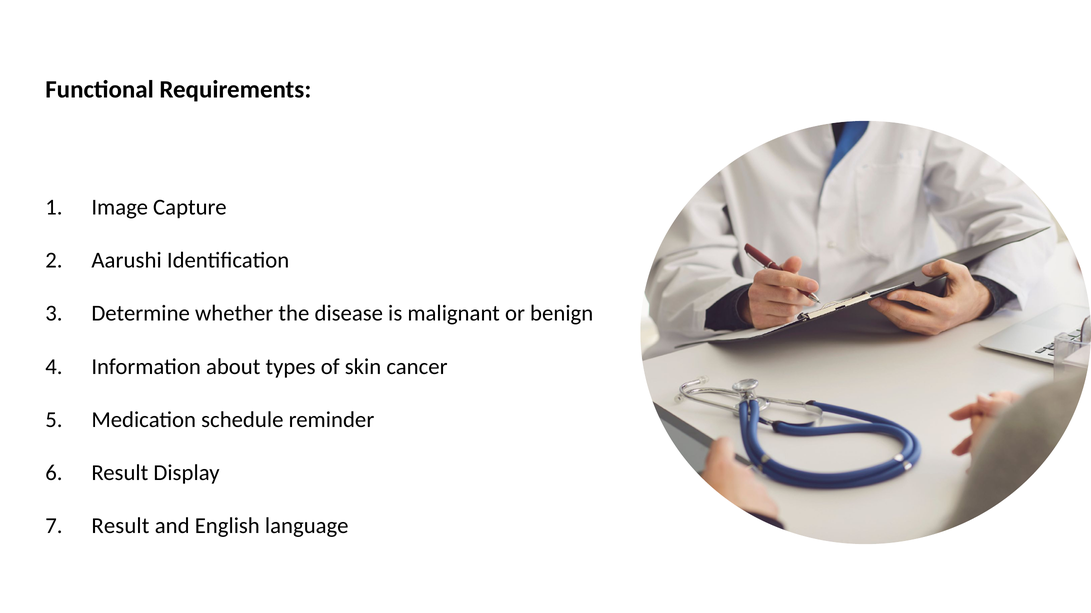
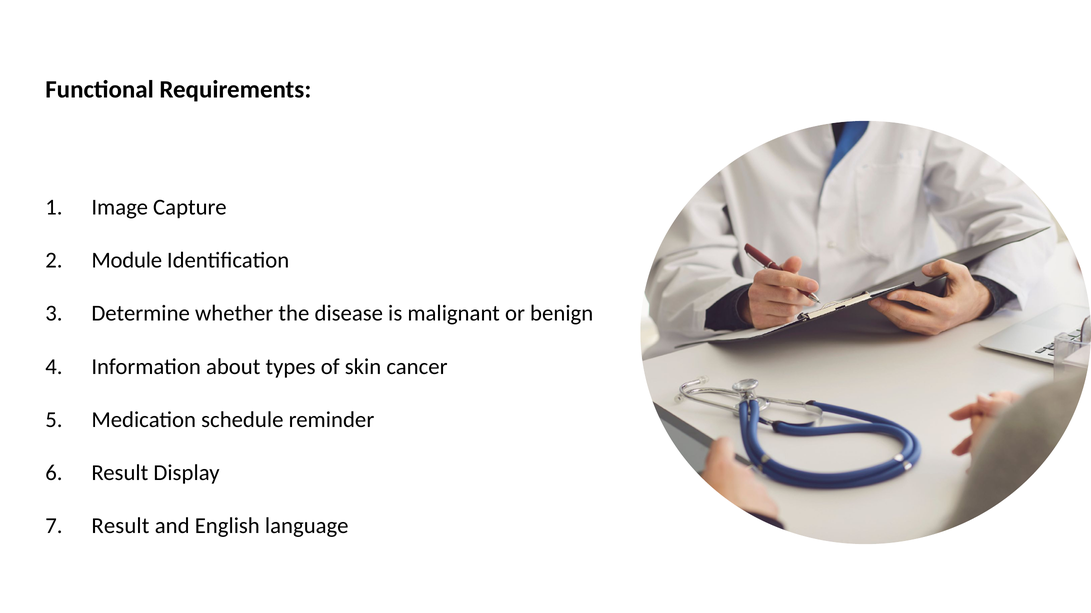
Aarushi: Aarushi -> Module
